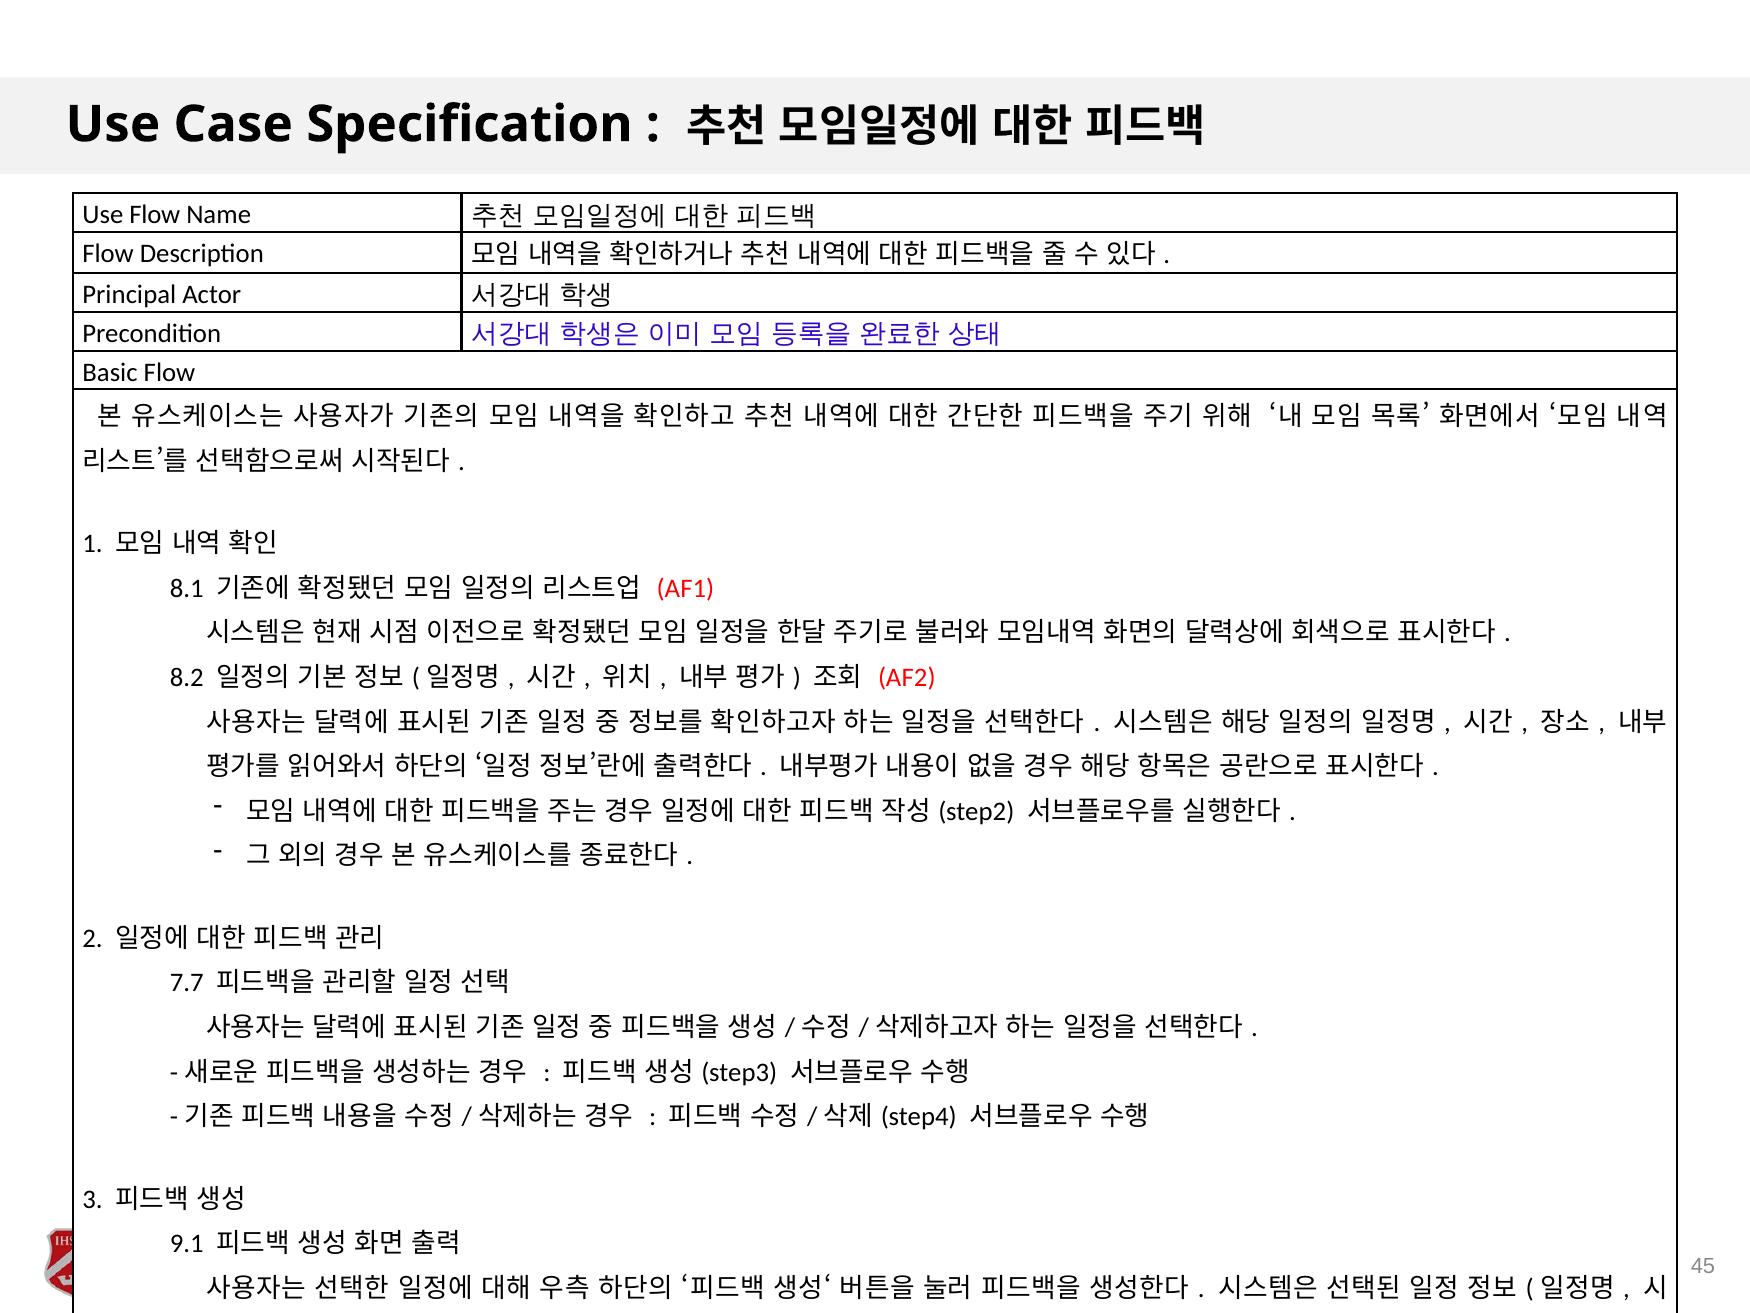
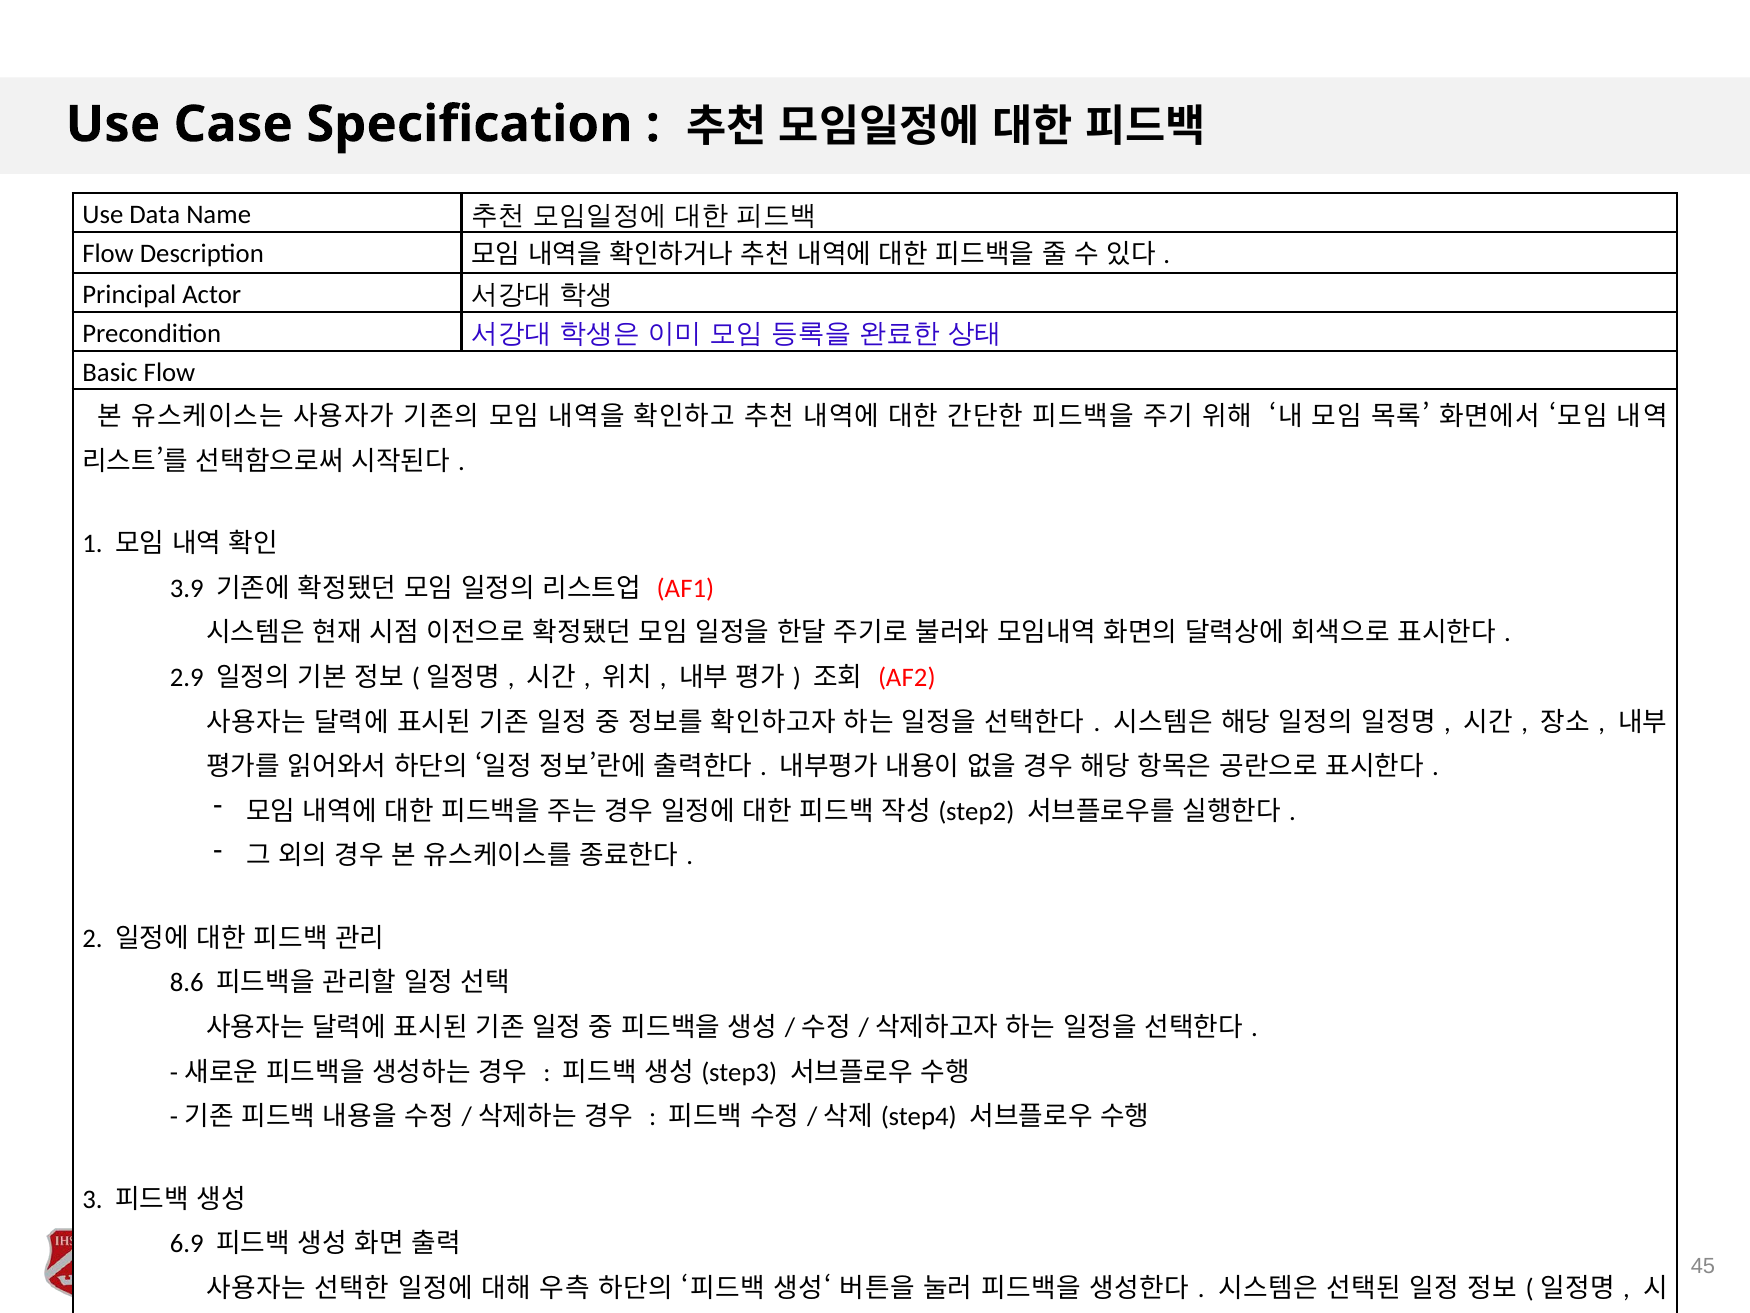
Use Flow: Flow -> Data
8.1: 8.1 -> 3.9
8.2: 8.2 -> 2.9
7.7: 7.7 -> 8.6
9.1: 9.1 -> 6.9
